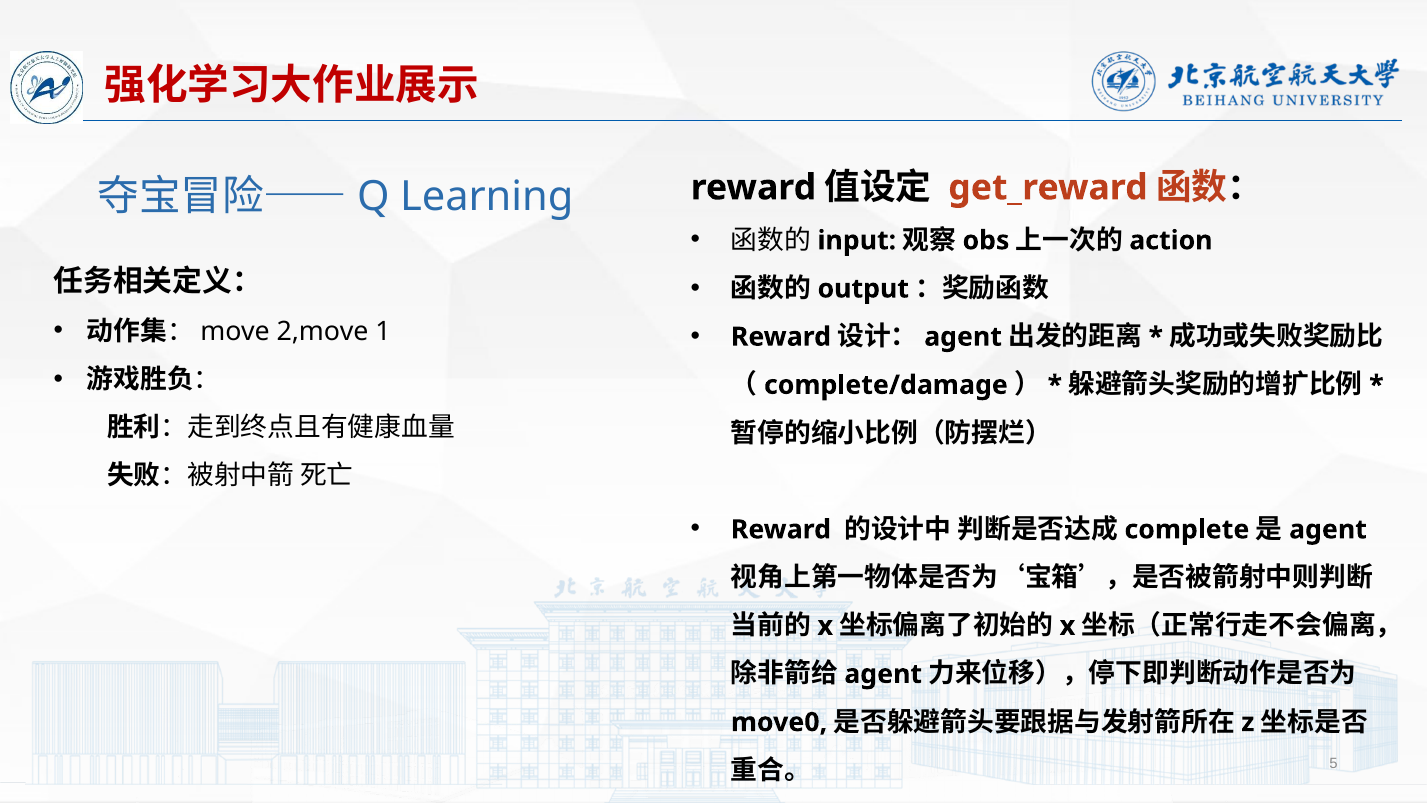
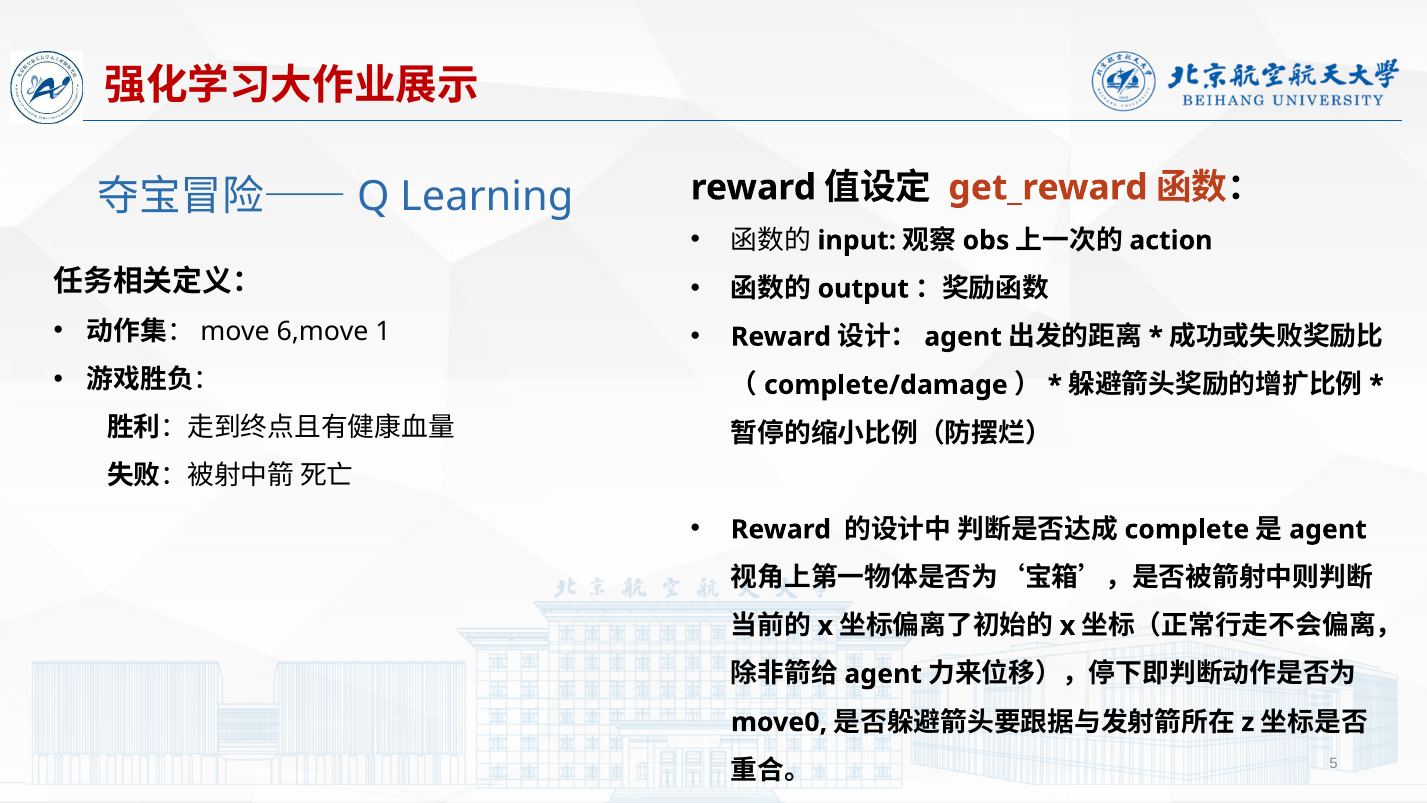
2,move: 2,move -> 6,move
